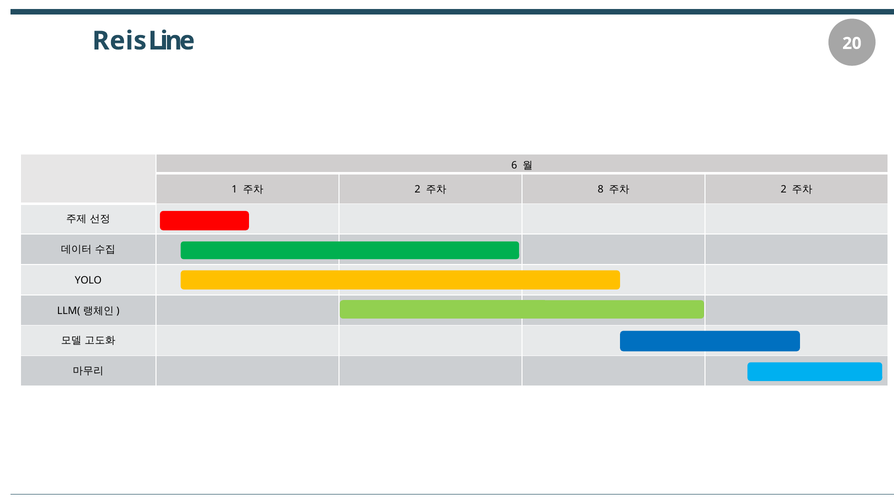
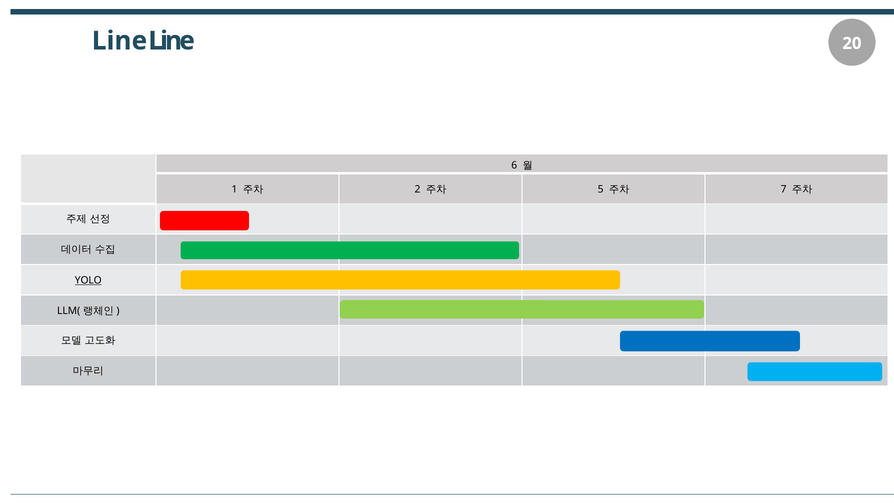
Reis at (119, 41): Reis -> Line
8: 8 -> 5
2 at (784, 189): 2 -> 7
YOLO underline: none -> present
